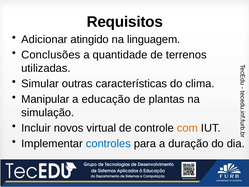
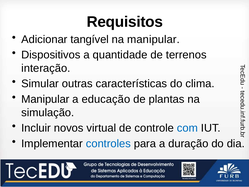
atingido: atingido -> tangível
na linguagem: linguagem -> manipular
Conclusões: Conclusões -> Dispositivos
utilizadas: utilizadas -> interação
com colour: orange -> blue
